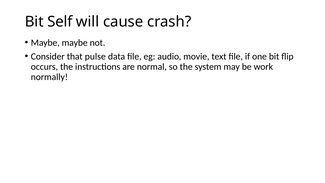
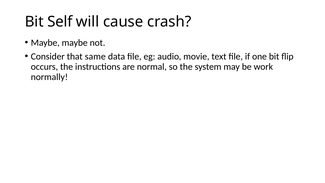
pulse: pulse -> same
